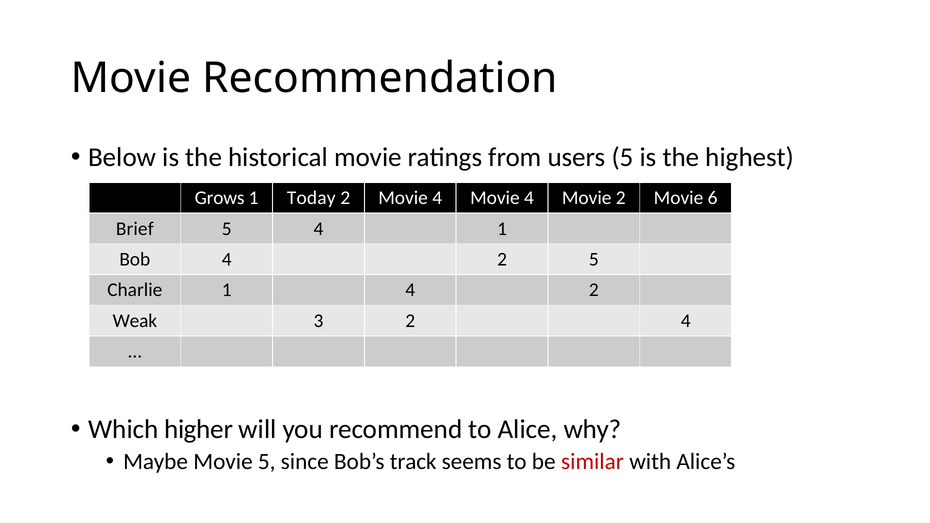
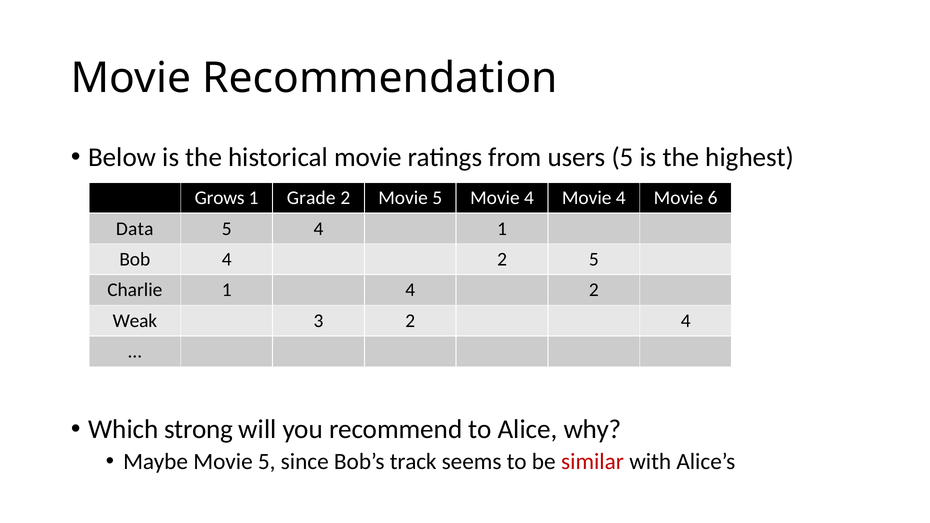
Today: Today -> Grade
2 Movie 4: 4 -> 5
4 Movie 2: 2 -> 4
Brief: Brief -> Data
higher: higher -> strong
